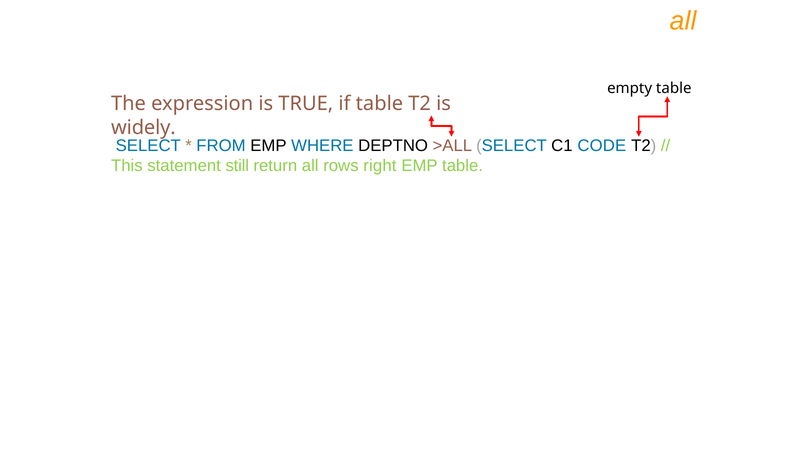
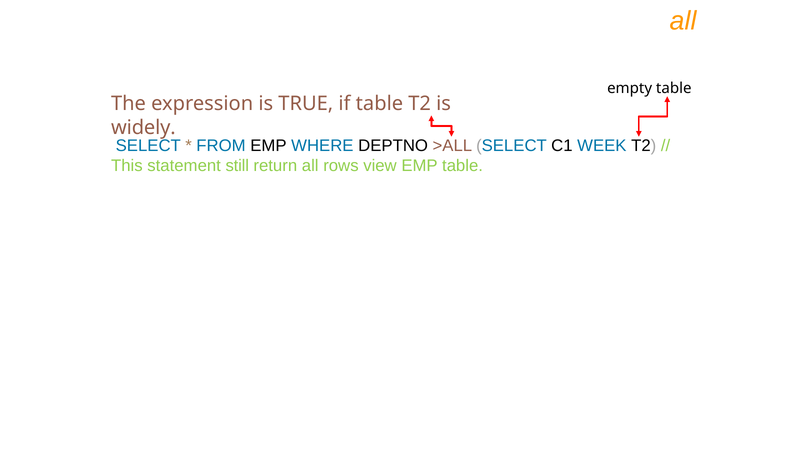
CODE: CODE -> WEEK
right: right -> view
